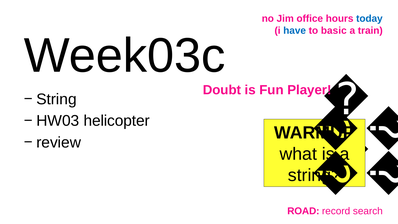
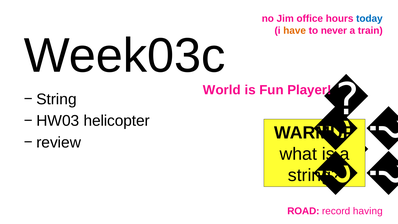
have colour: blue -> orange
basic: basic -> never
Doubt: Doubt -> World
search: search -> having
